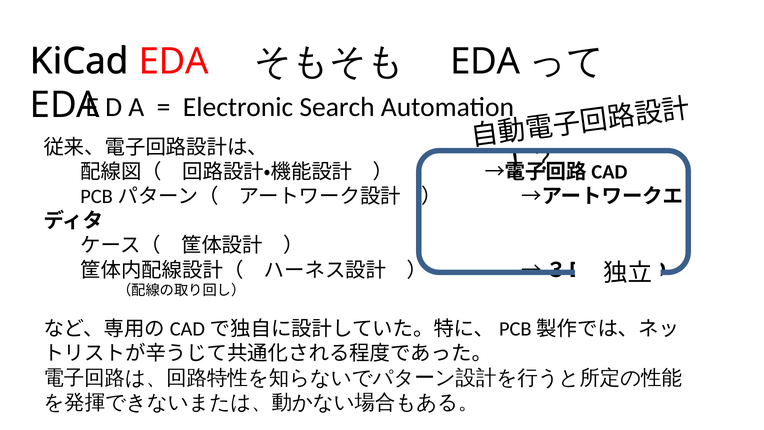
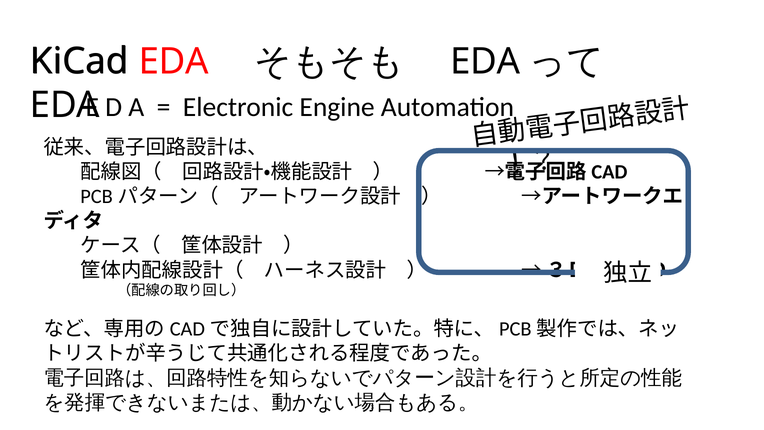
Search: Search -> Engine
